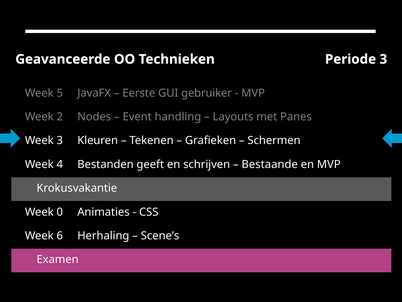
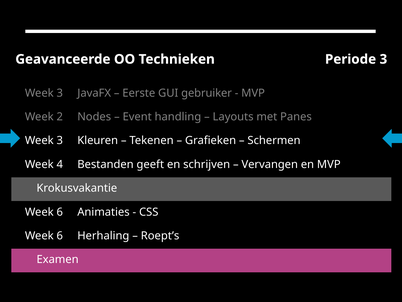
5 at (60, 93): 5 -> 3
Bestaande: Bestaande -> Vervangen
0 at (60, 212): 0 -> 6
Scene’s: Scene’s -> Roept’s
